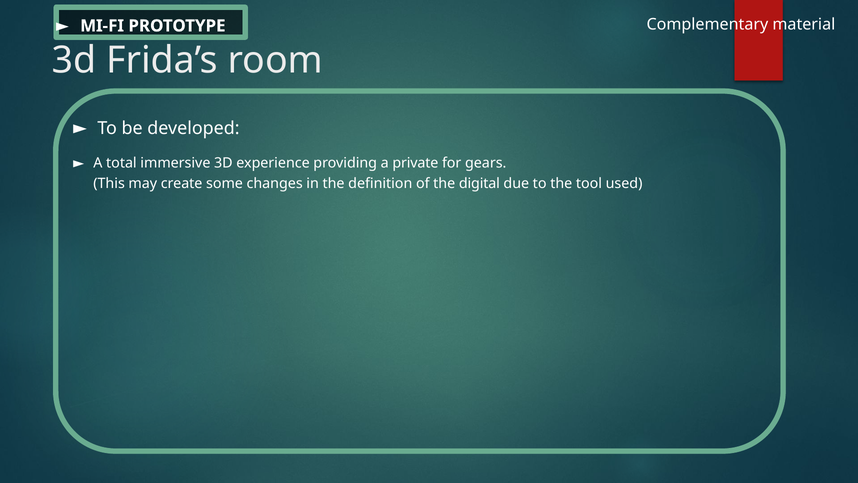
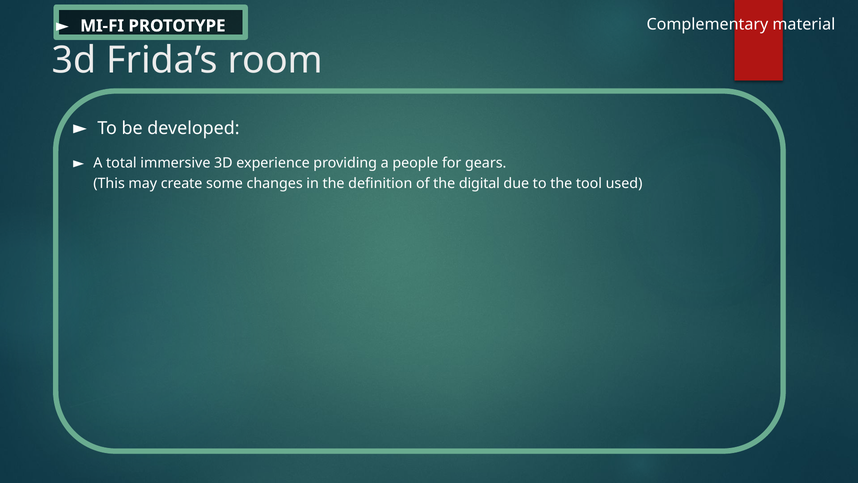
private: private -> people
